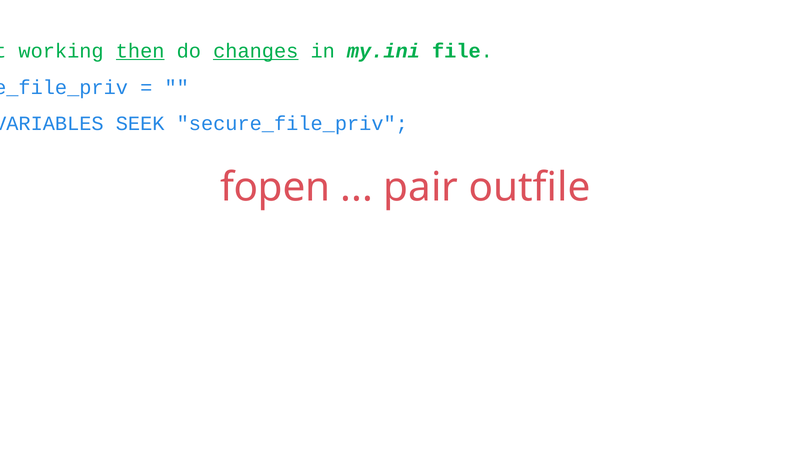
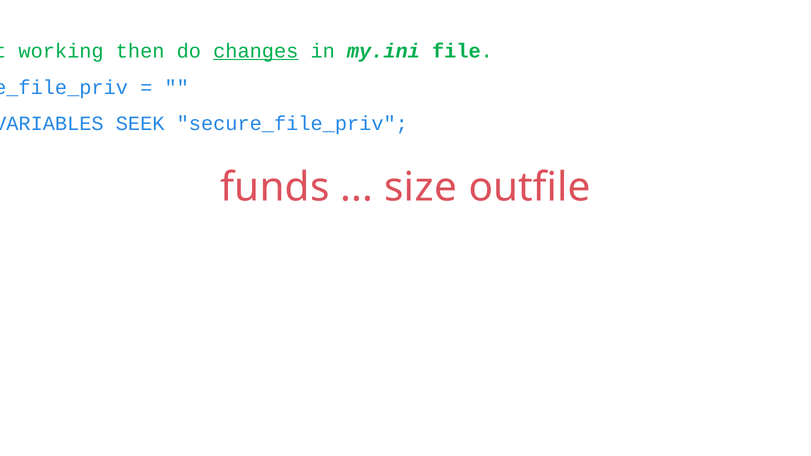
then underline: present -> none
fopen: fopen -> funds
pair: pair -> size
